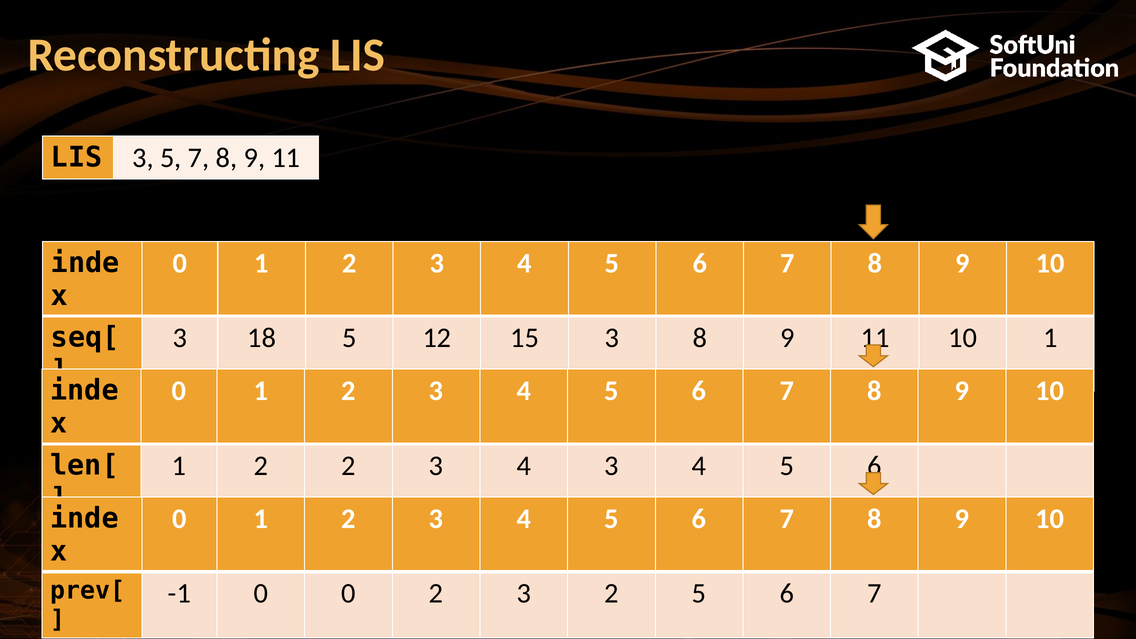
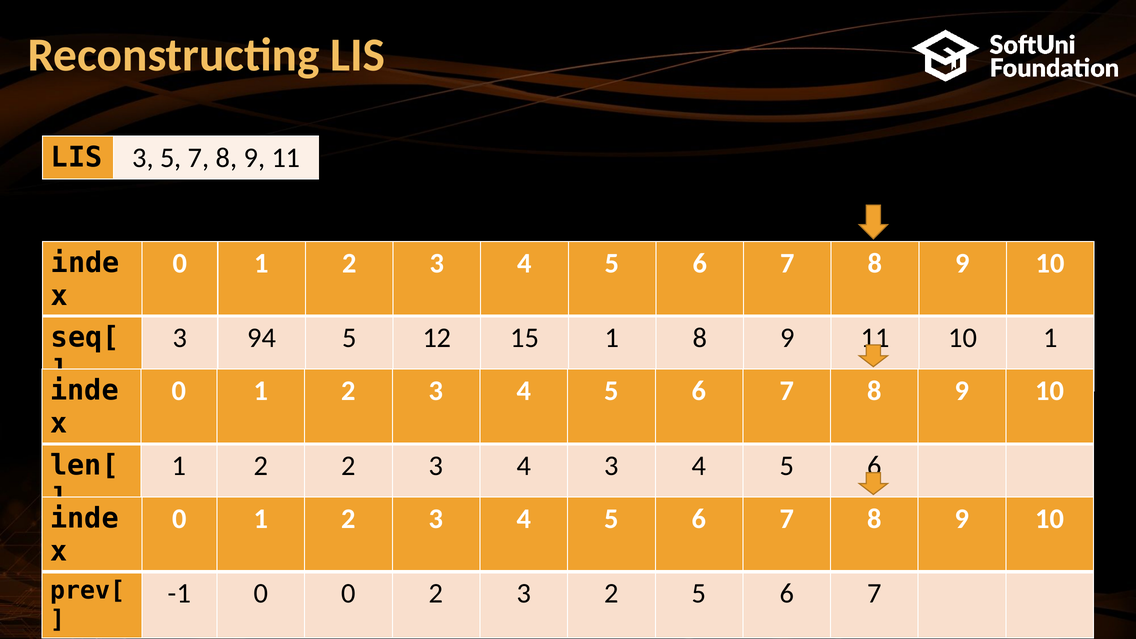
18: 18 -> 94
15 3: 3 -> 1
